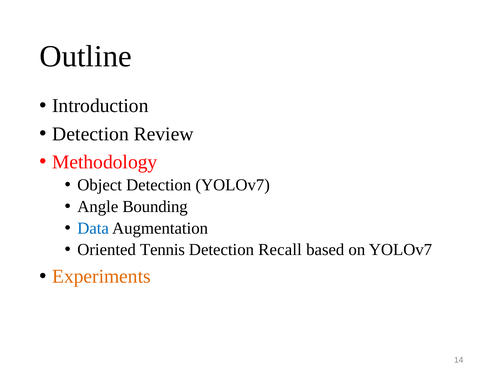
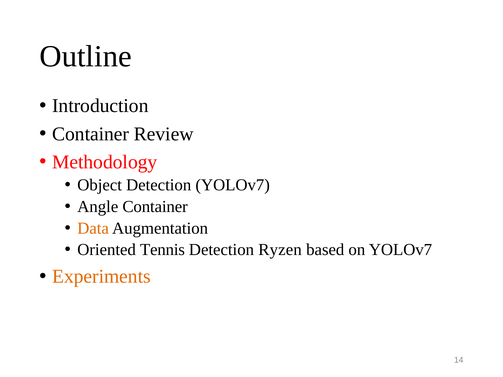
Detection at (91, 134): Detection -> Container
Angle Bounding: Bounding -> Container
Data colour: blue -> orange
Recall: Recall -> Ryzen
